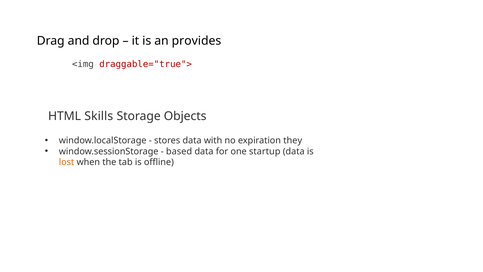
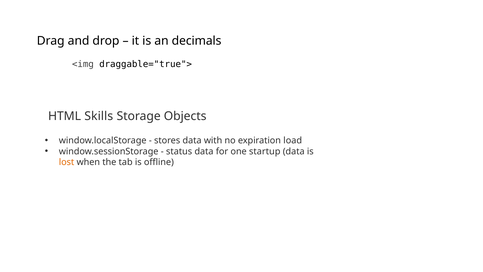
provides: provides -> decimals
draggable="true"> colour: red -> black
they: they -> load
based: based -> status
